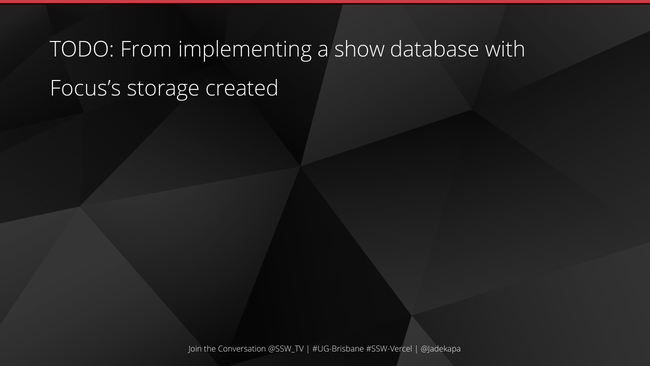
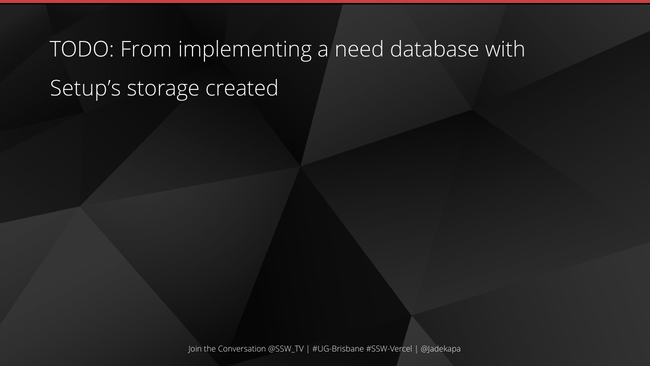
show: show -> need
Focus’s: Focus’s -> Setup’s
